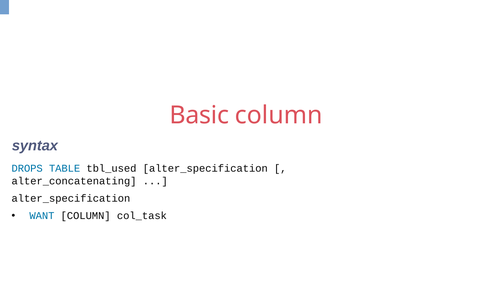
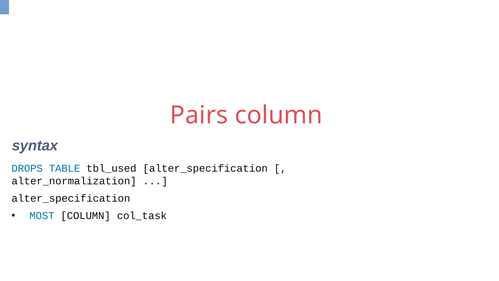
Basic: Basic -> Pairs
alter_concatenating: alter_concatenating -> alter_normalization
WANT: WANT -> MOST
